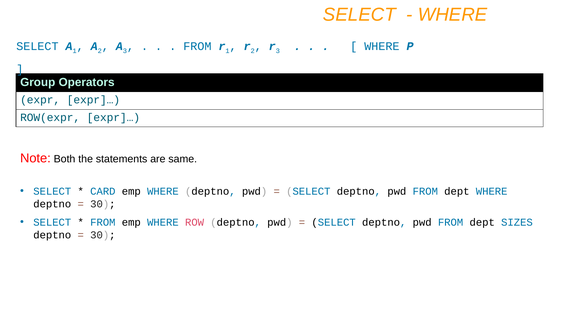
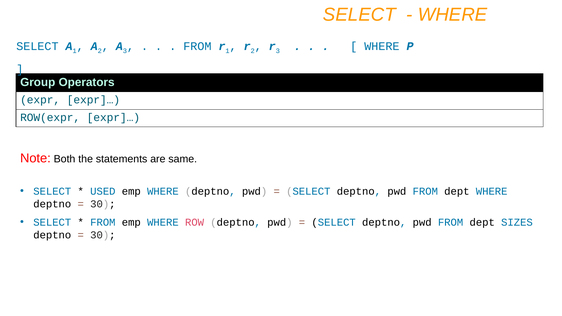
CARD: CARD -> USED
